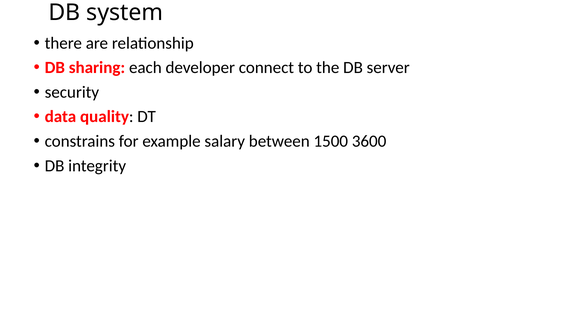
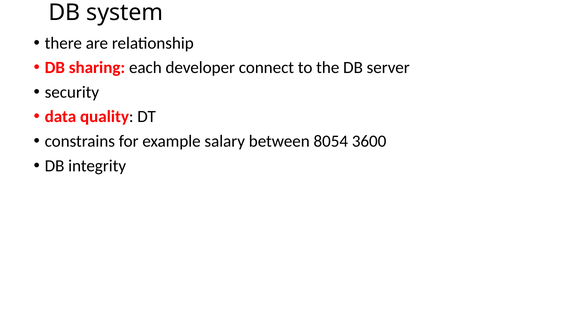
1500: 1500 -> 8054
